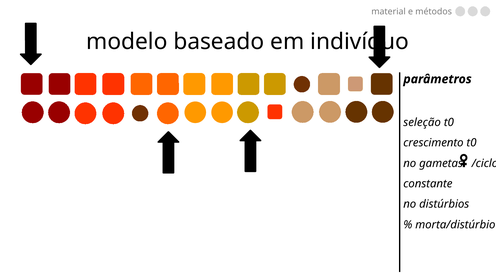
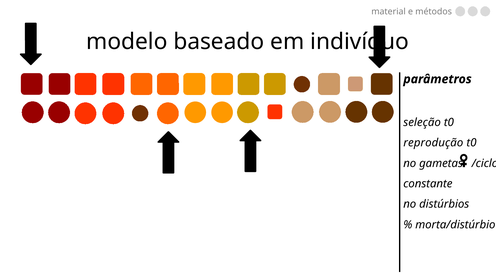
crescimento: crescimento -> reprodução
